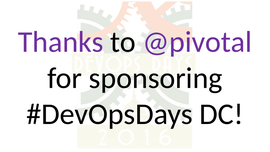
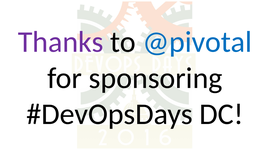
@pivotal colour: purple -> blue
